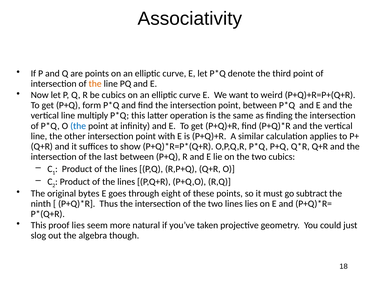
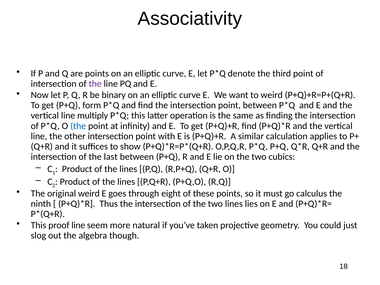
the at (95, 84) colour: orange -> purple
be cubics: cubics -> binary
original bytes: bytes -> weird
subtract: subtract -> calculus
proof lies: lies -> line
